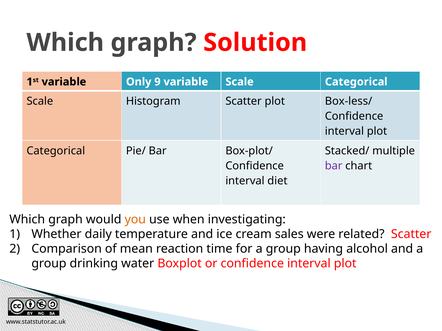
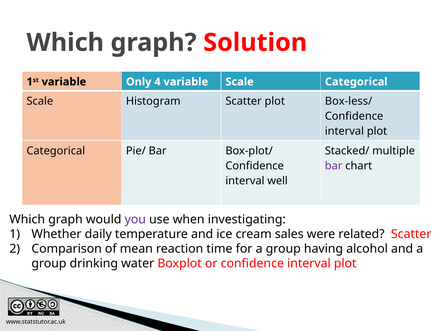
9: 9 -> 4
diet: diet -> well
you colour: orange -> purple
